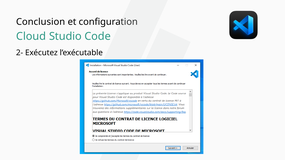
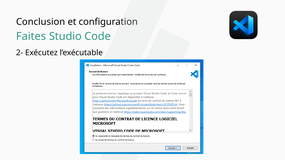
Cloud: Cloud -> Faites
